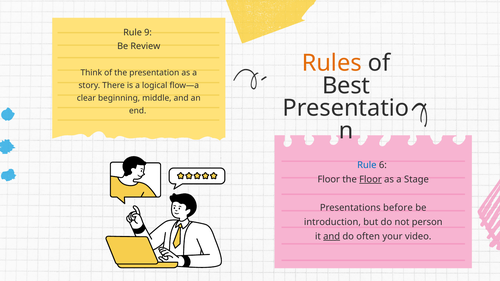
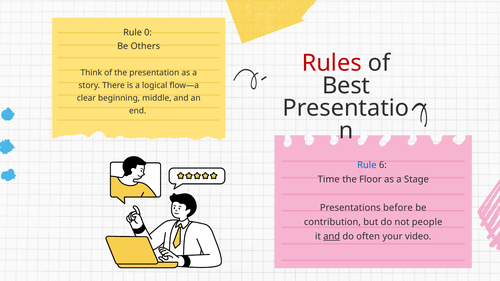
9: 9 -> 0
Review: Review -> Others
Rules colour: orange -> red
Floor at (329, 180): Floor -> Time
Floor at (370, 180) underline: present -> none
introduction: introduction -> contribution
person: person -> people
